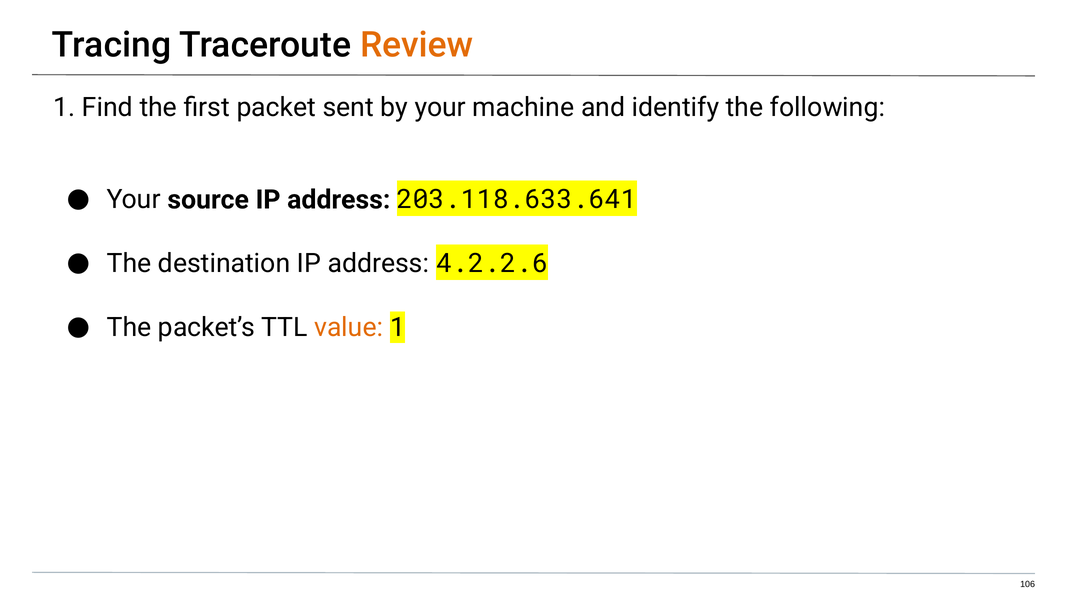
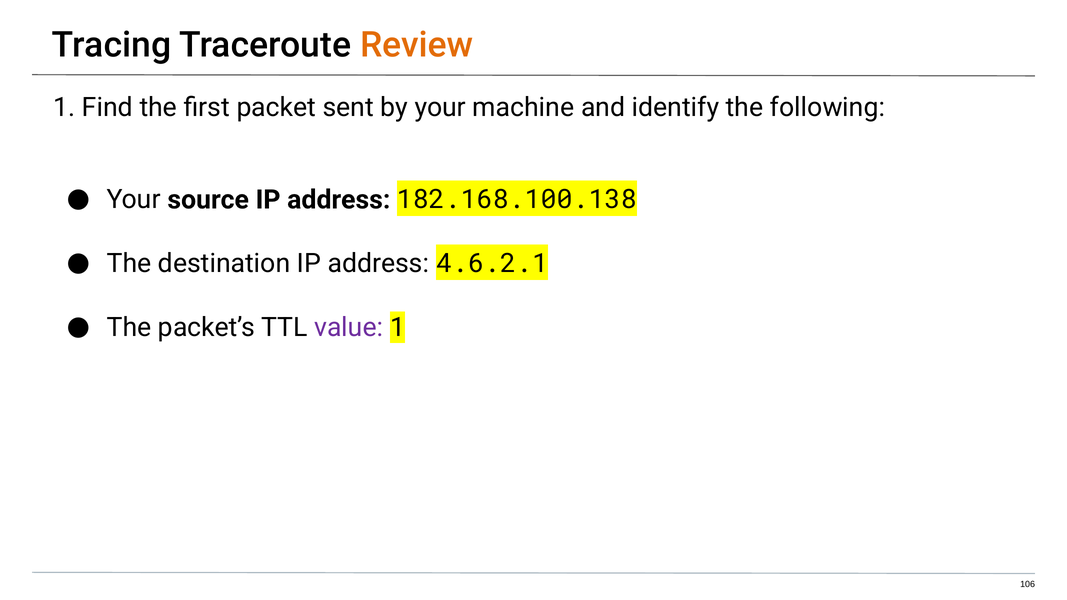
203.118.633.641: 203.118.633.641 -> 182.168.100.138
4.2.2.6: 4.2.2.6 -> 4.6.2.1
value colour: orange -> purple
